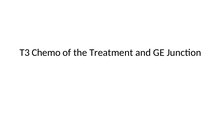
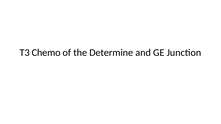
Treatment: Treatment -> Determine
